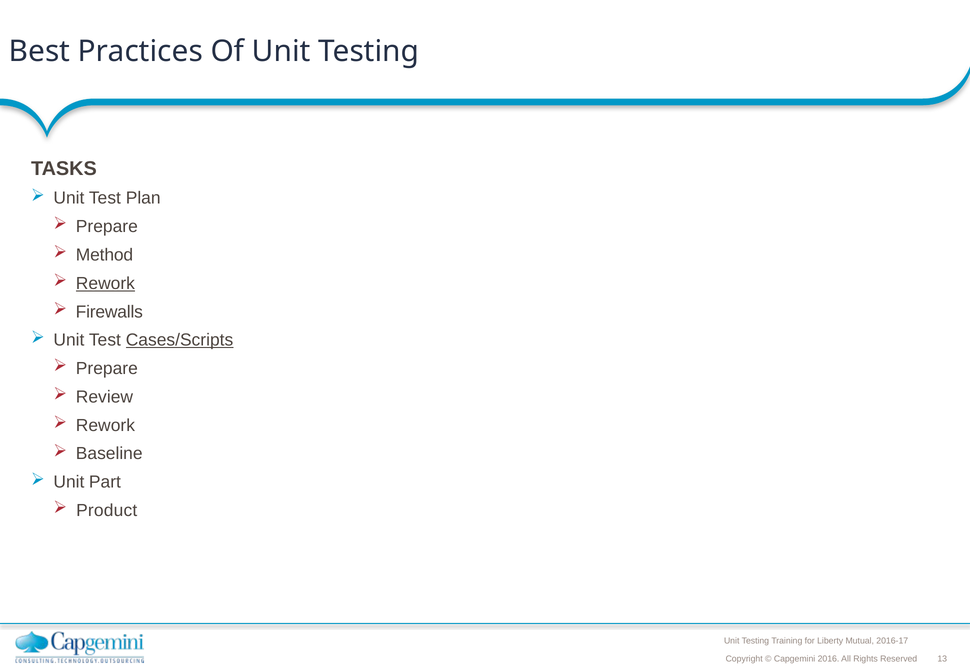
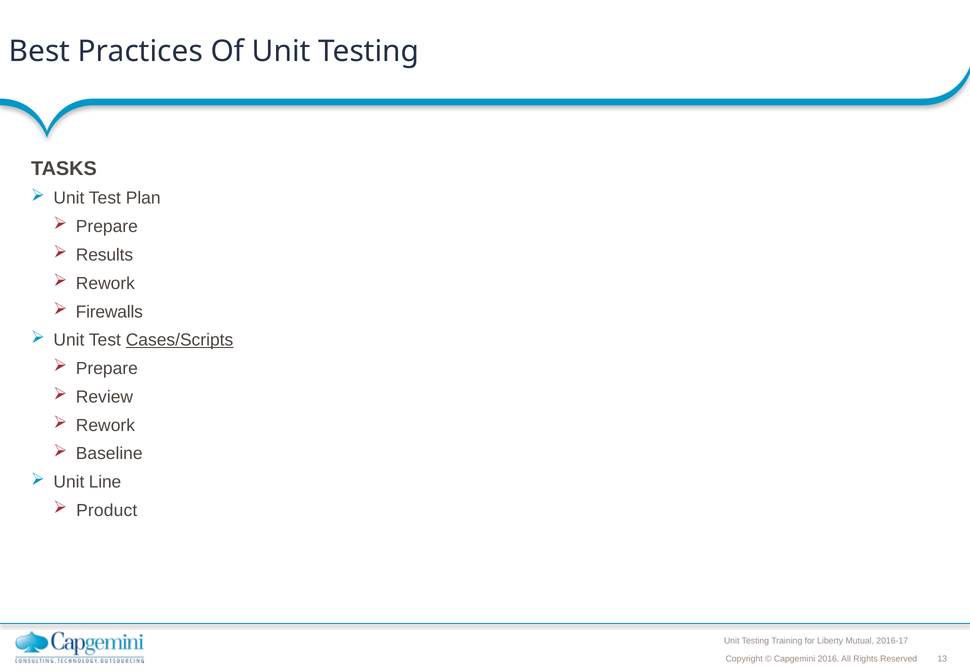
Method: Method -> Results
Rework at (105, 283) underline: present -> none
Part: Part -> Line
